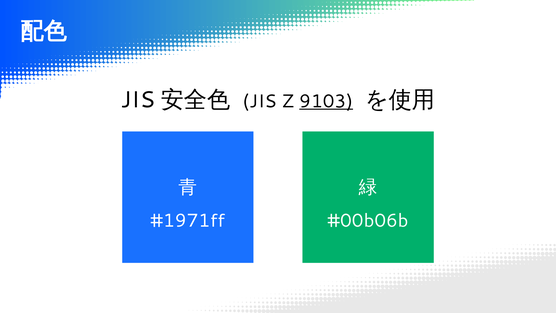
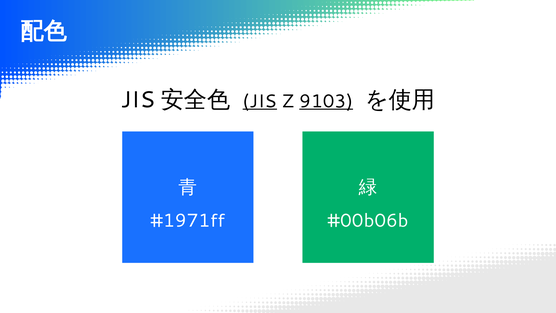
JIS underline: none -> present
